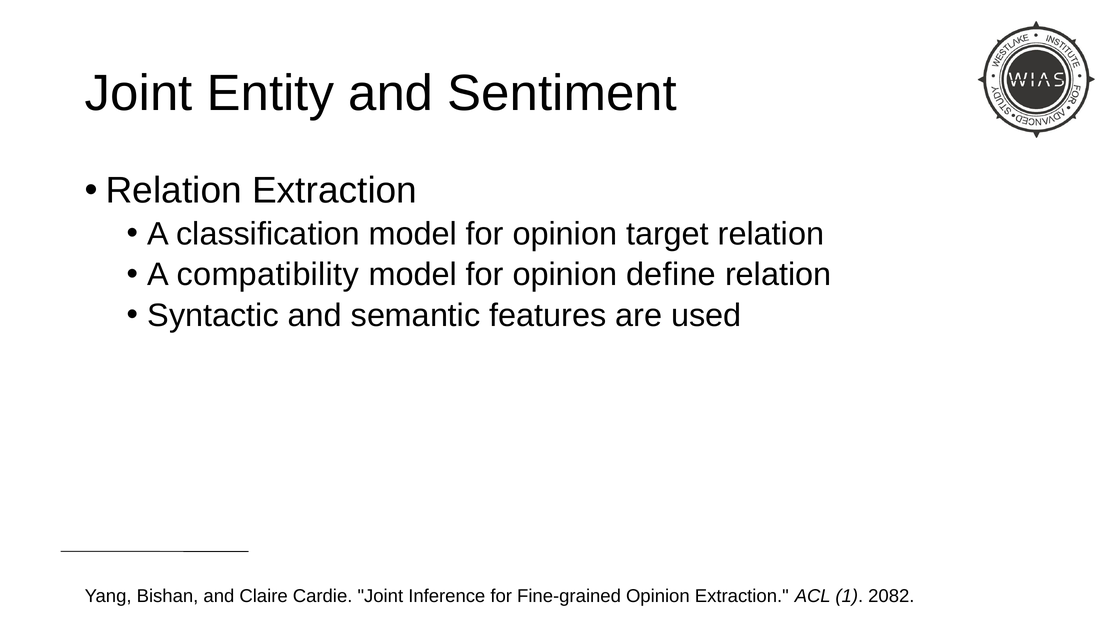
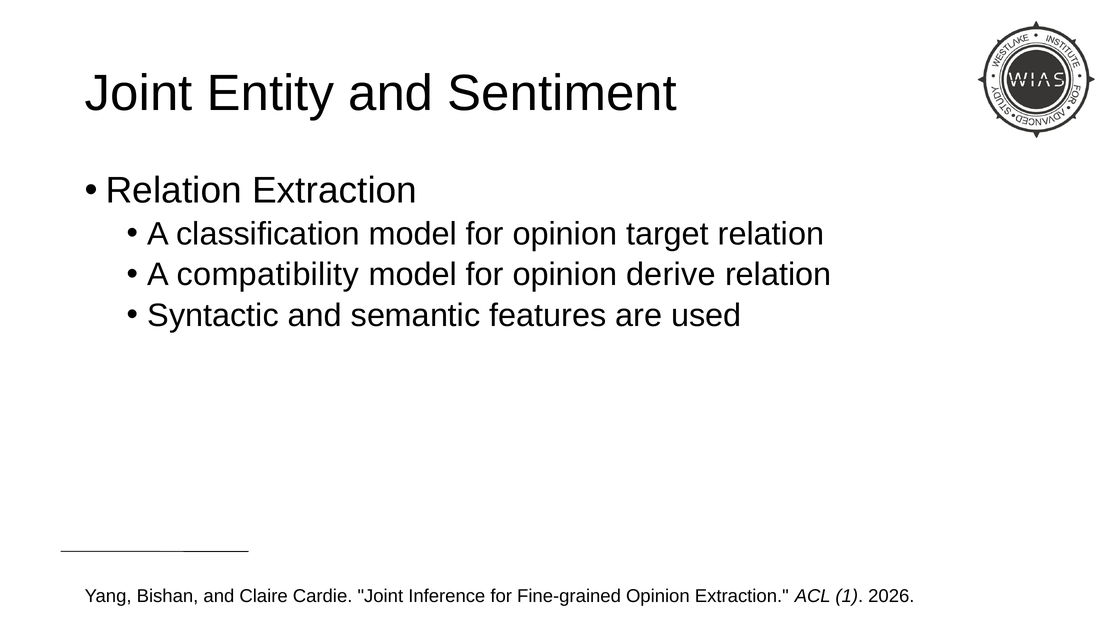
define: define -> derive
2082: 2082 -> 2026
